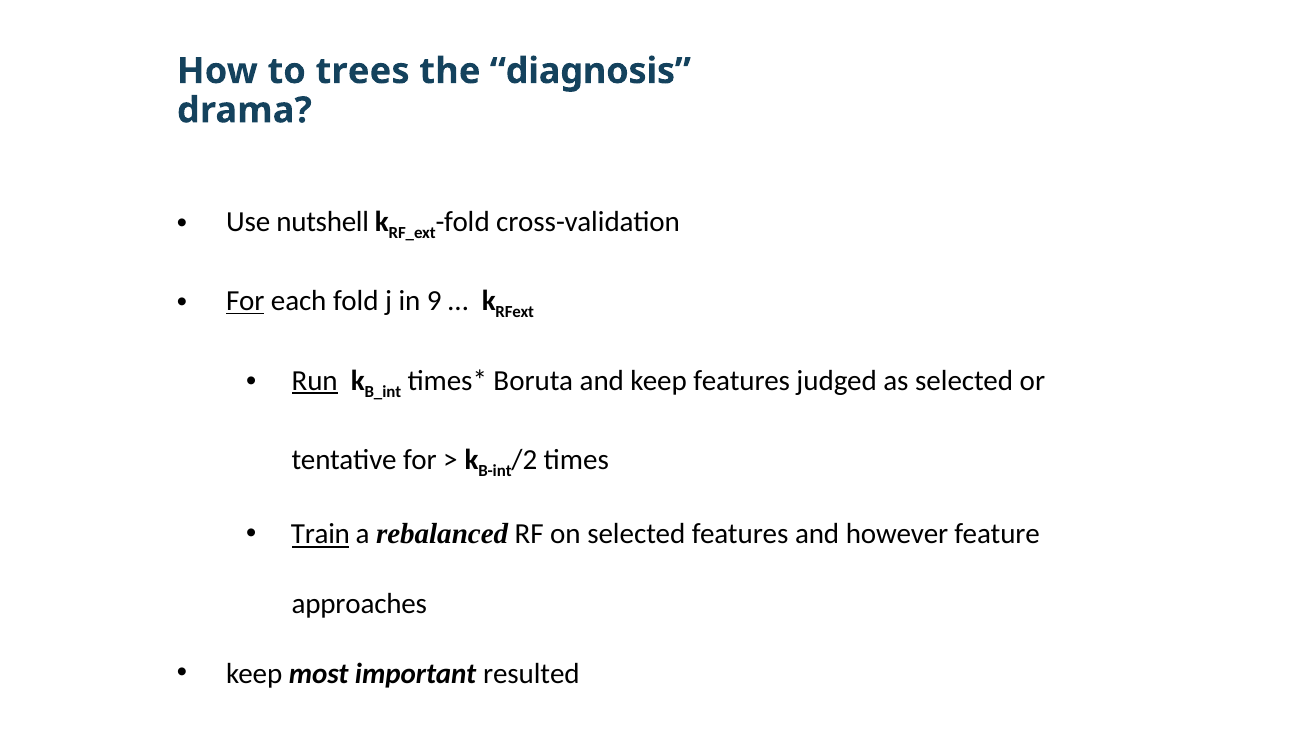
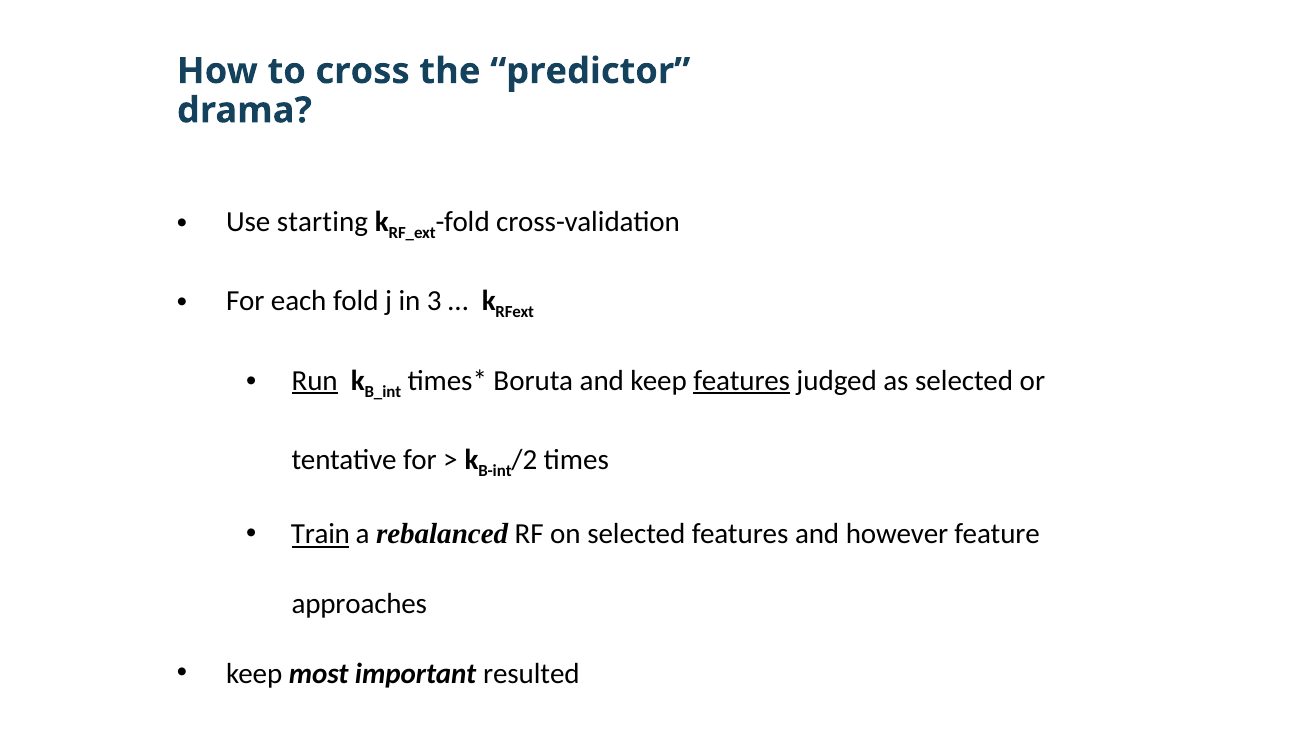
trees: trees -> cross
diagnosis: diagnosis -> predictor
nutshell: nutshell -> starting
For at (245, 301) underline: present -> none
9: 9 -> 3
features at (742, 381) underline: none -> present
